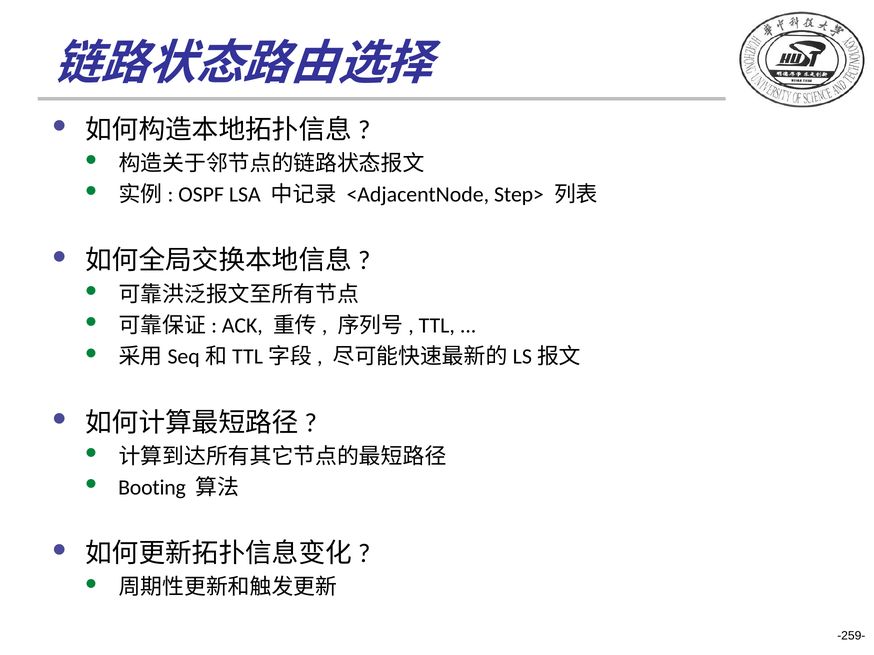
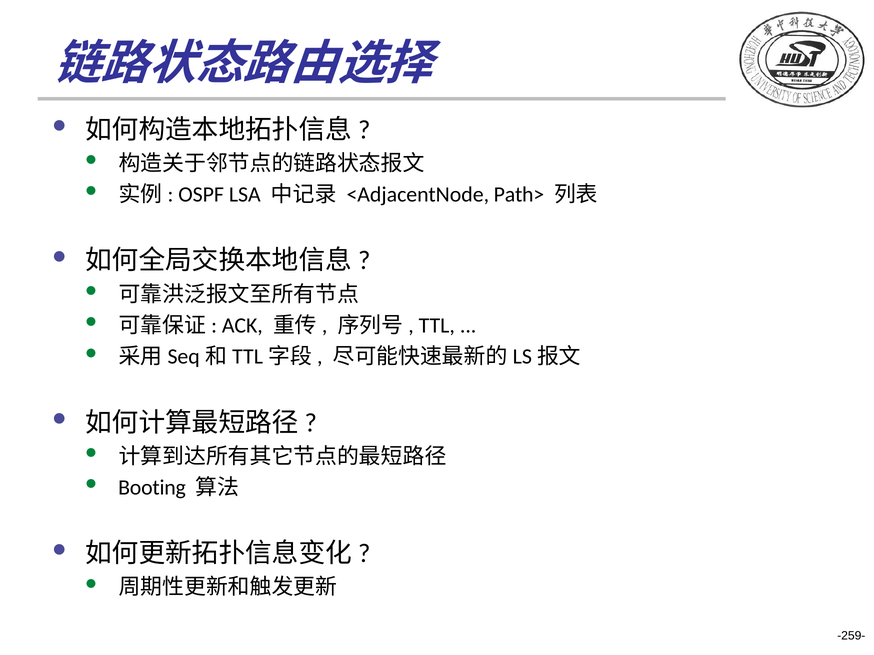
Step>: Step> -> Path>
